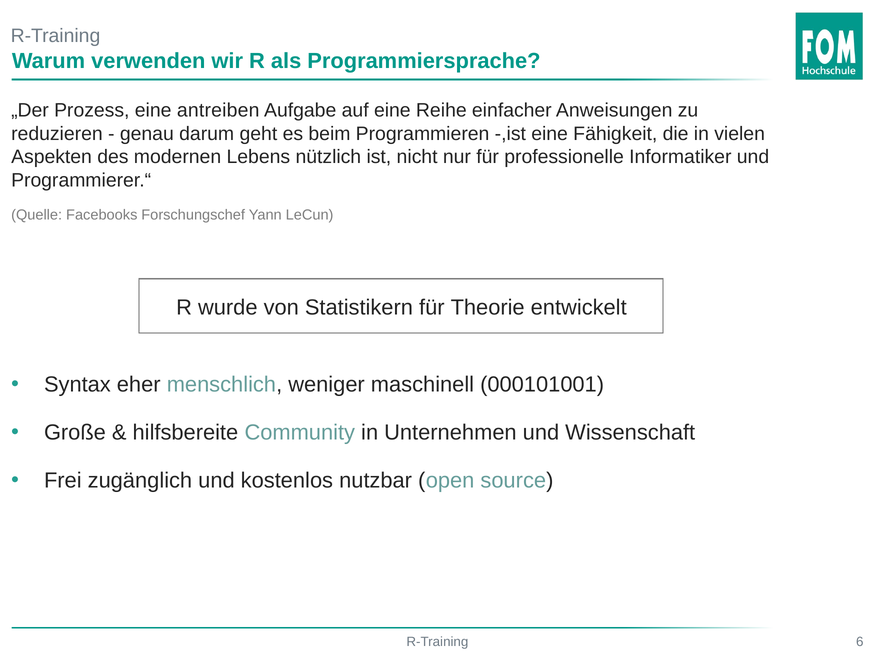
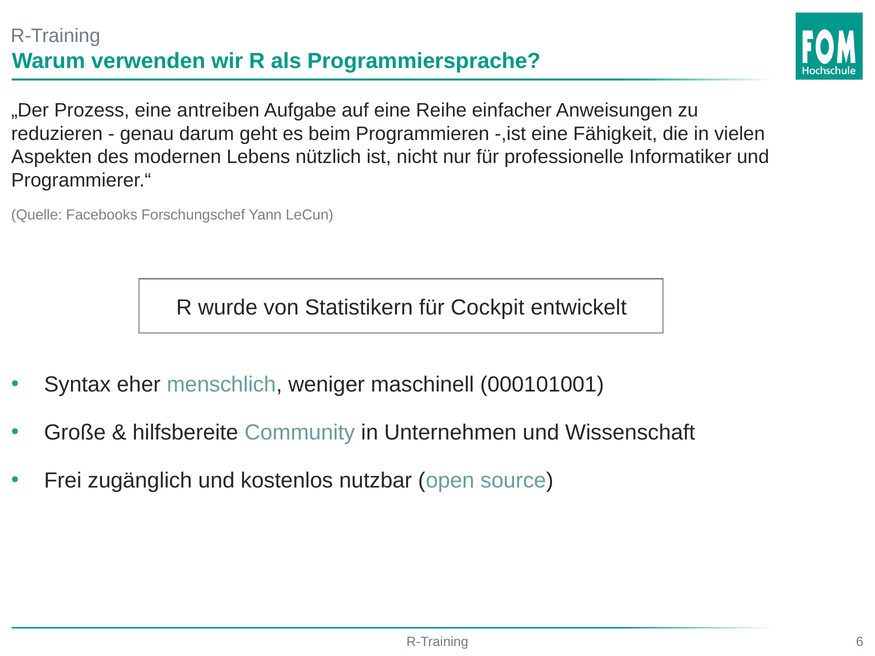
Theorie: Theorie -> Cockpit
